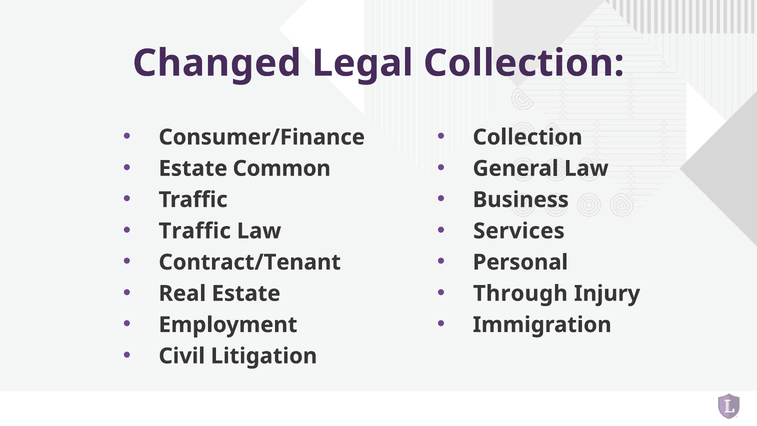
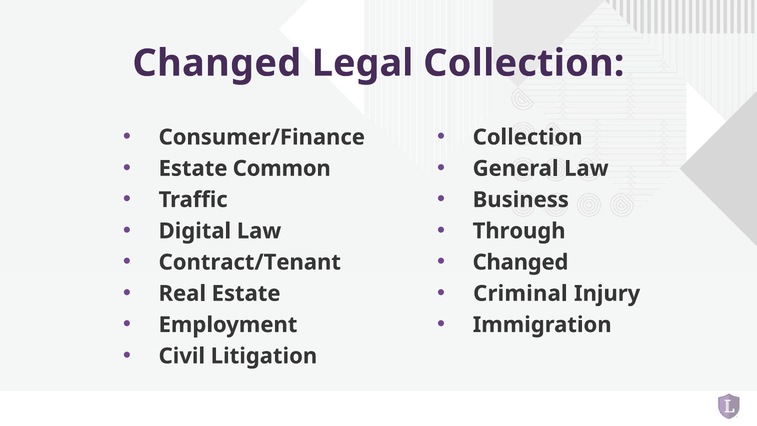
Traffic at (195, 231): Traffic -> Digital
Services: Services -> Through
Personal at (520, 262): Personal -> Changed
Through: Through -> Criminal
